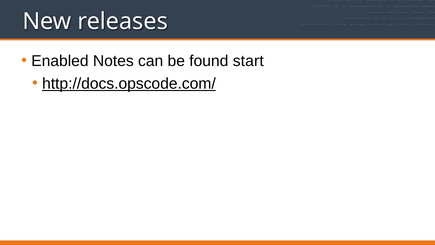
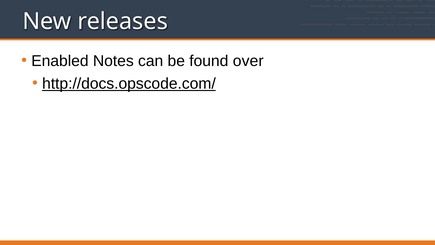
start: start -> over
